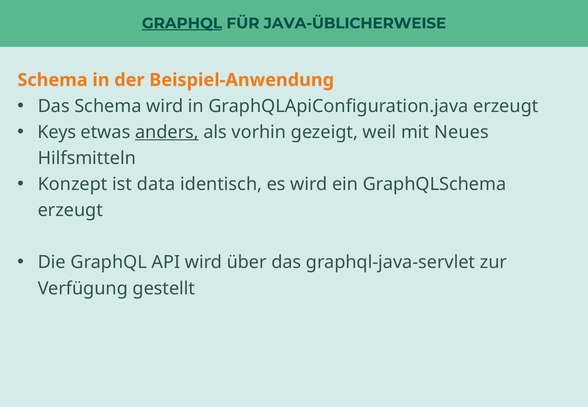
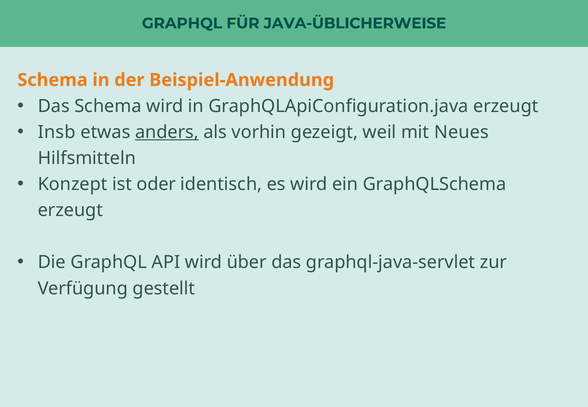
GRAPHQL at (182, 23) underline: present -> none
Keys: Keys -> Insb
data: data -> oder
